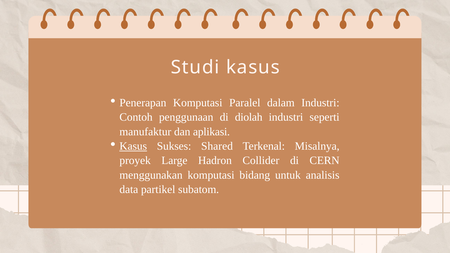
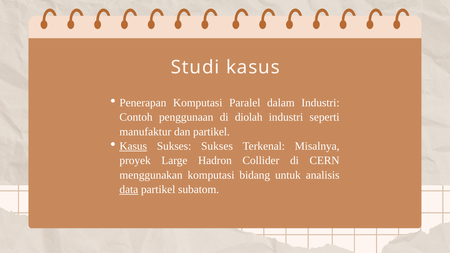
dan aplikasi: aplikasi -> partikel
Sukses Shared: Shared -> Sukses
data underline: none -> present
